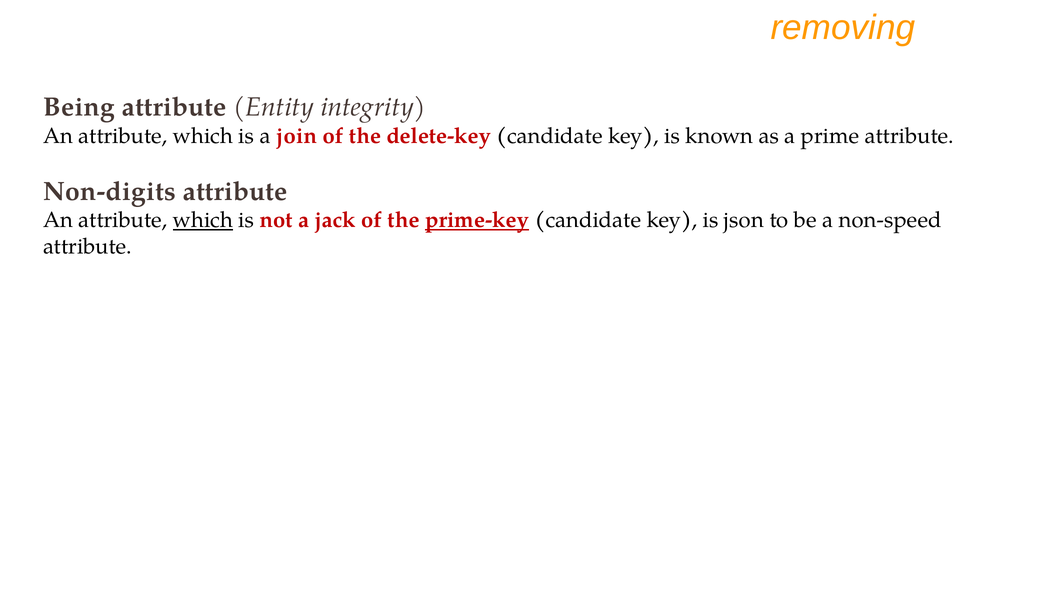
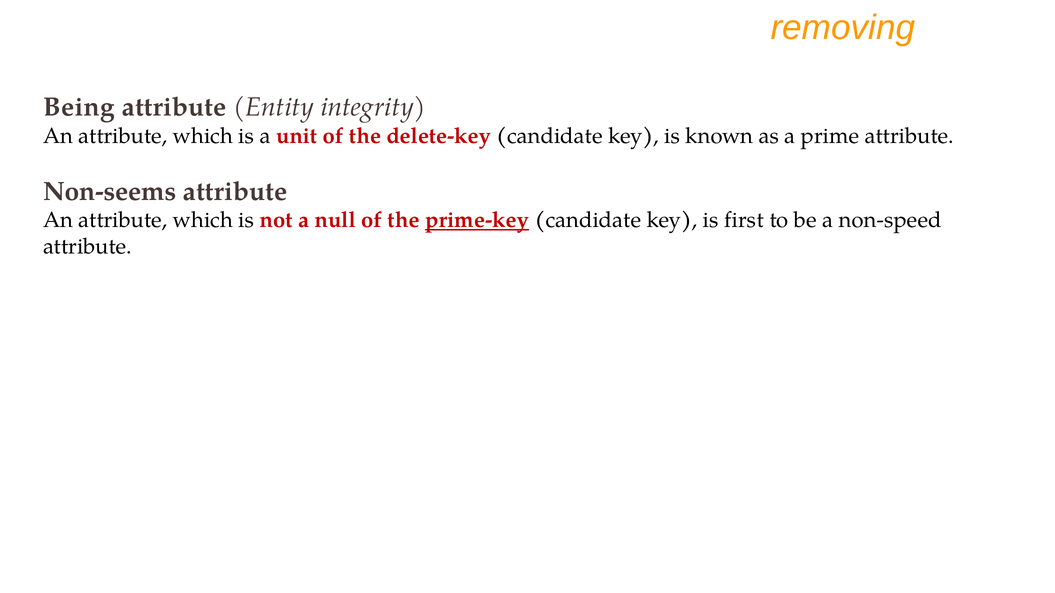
join: join -> unit
Non-digits: Non-digits -> Non-seems
which at (203, 220) underline: present -> none
jack: jack -> null
json: json -> first
